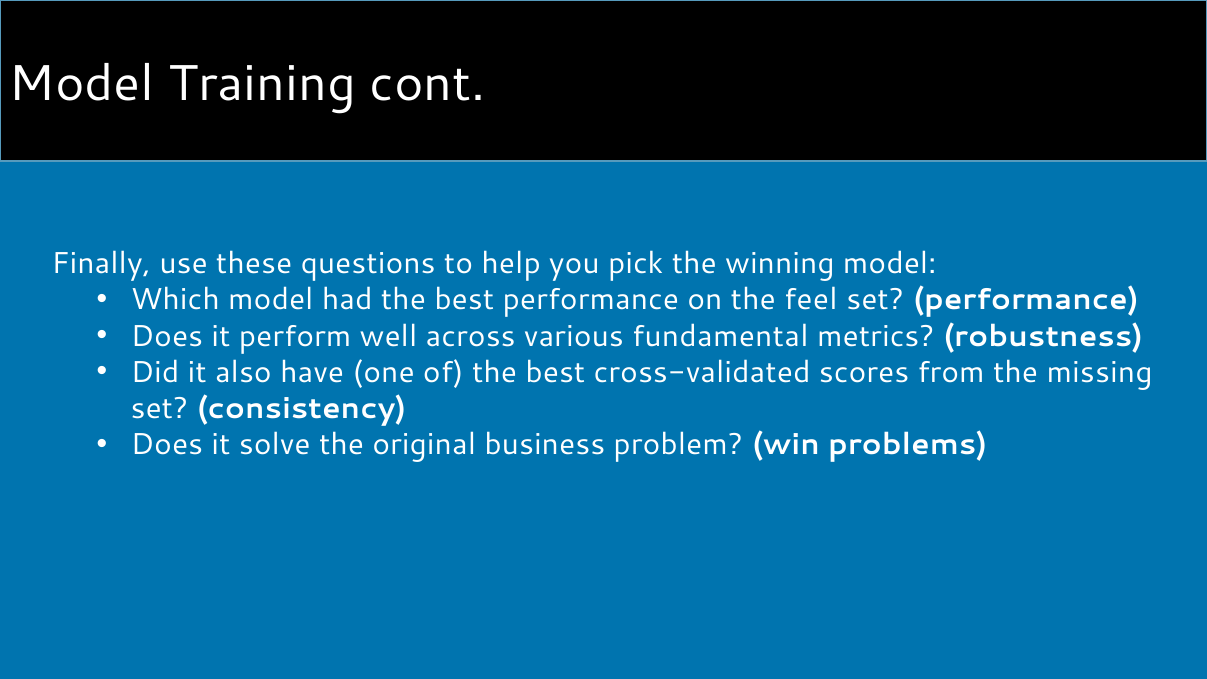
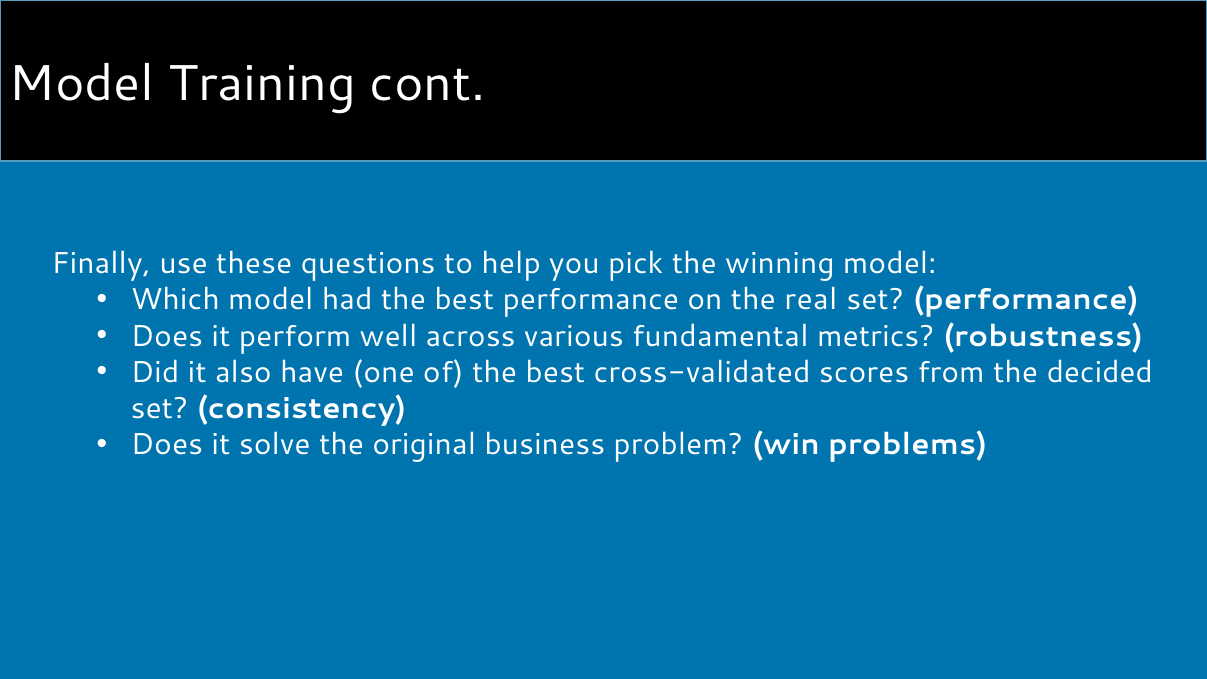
feel: feel -> real
missing: missing -> decided
